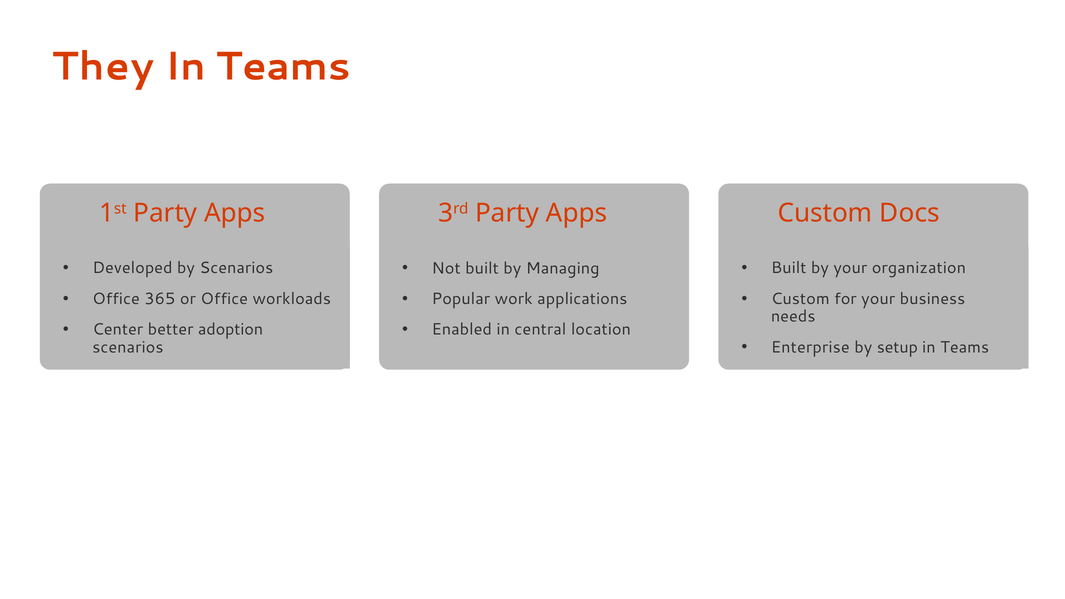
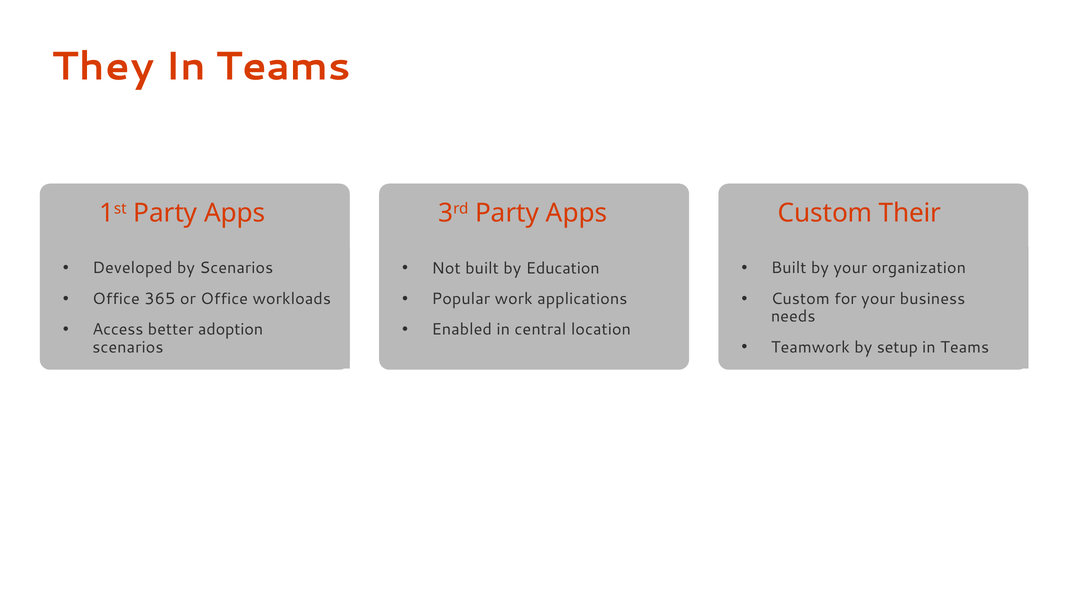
Docs: Docs -> Their
Managing: Managing -> Education
Center: Center -> Access
Enterprise: Enterprise -> Teamwork
